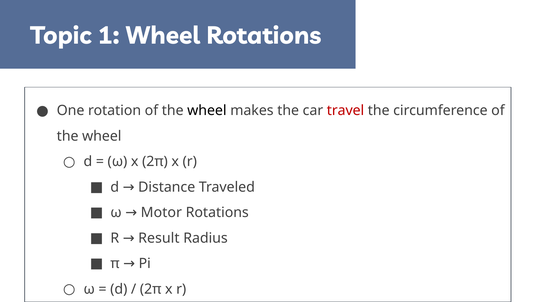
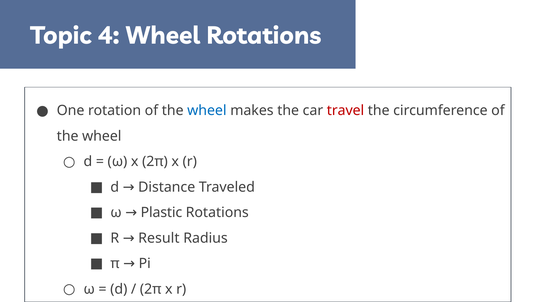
1: 1 -> 4
wheel at (207, 110) colour: black -> blue
Motor: Motor -> Plastic
